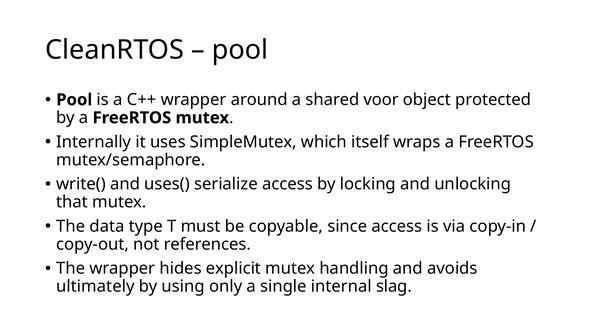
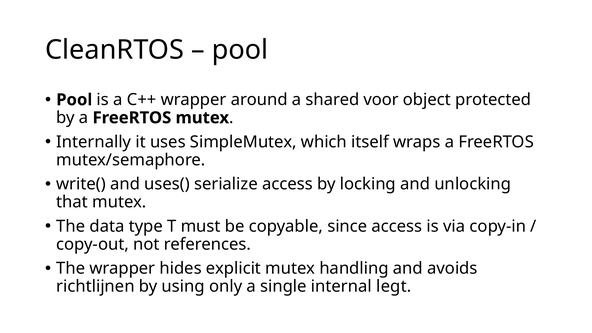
ultimately: ultimately -> richtlijnen
slag: slag -> legt
